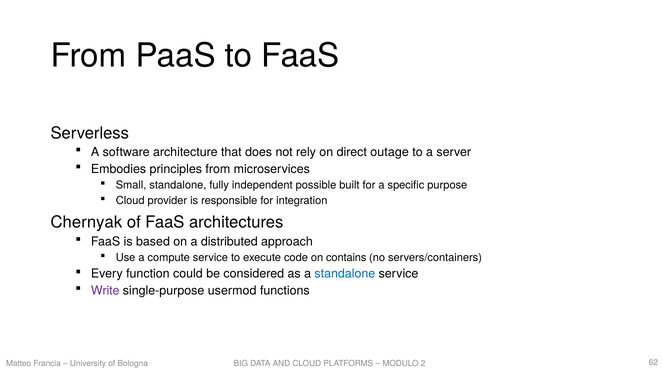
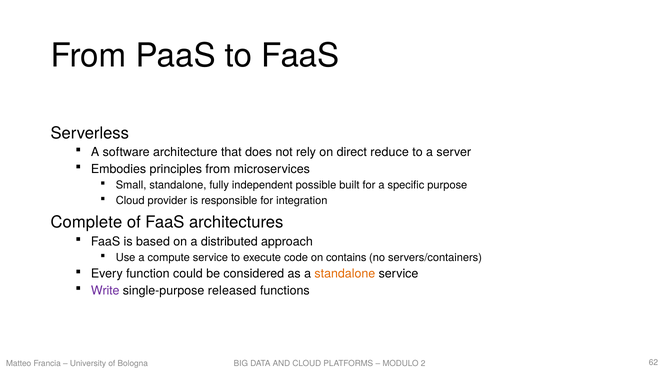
outage: outage -> reduce
Chernyak: Chernyak -> Complete
standalone at (345, 274) colour: blue -> orange
usermod: usermod -> released
